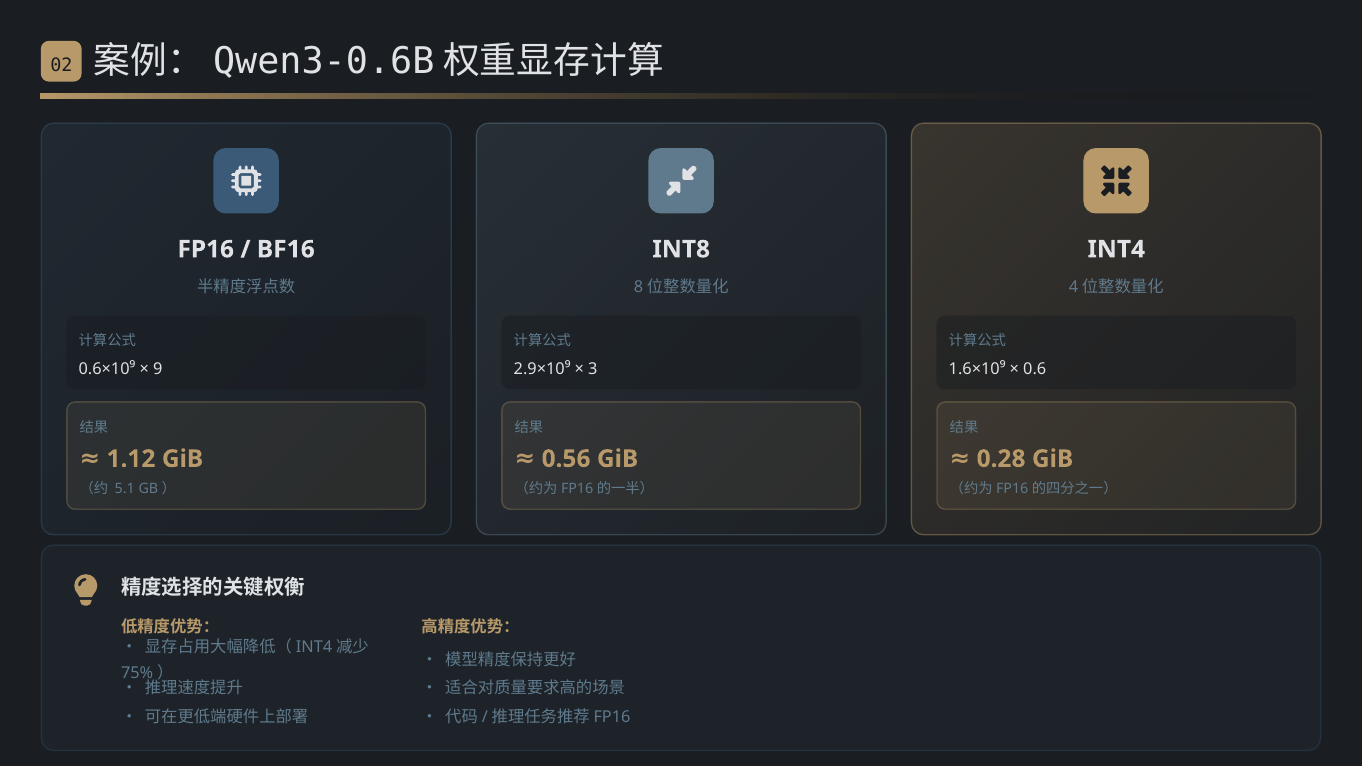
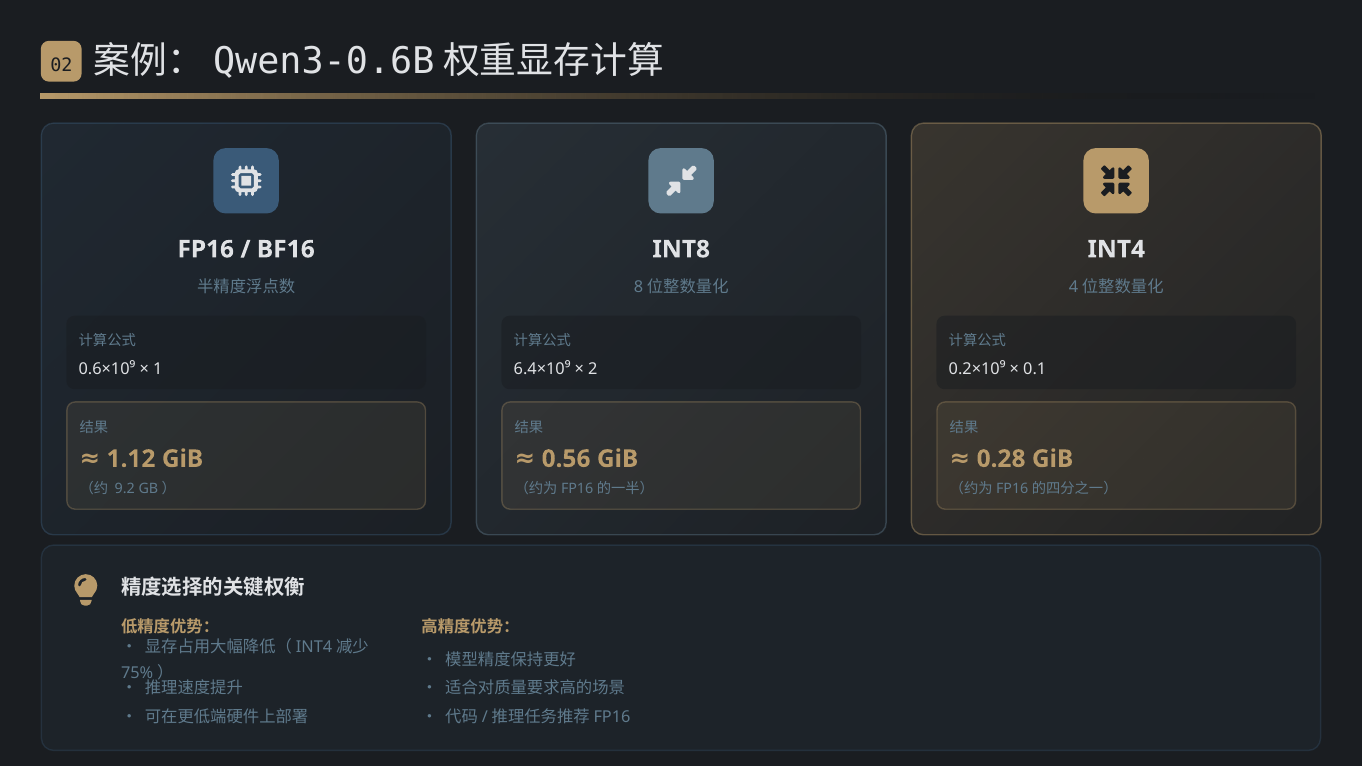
9: 9 -> 1
2.9×10⁹: 2.9×10⁹ -> 6.4×10⁹
3: 3 -> 2
1.6×10⁹: 1.6×10⁹ -> 0.2×10⁹
0.6: 0.6 -> 0.1
5.1: 5.1 -> 9.2
